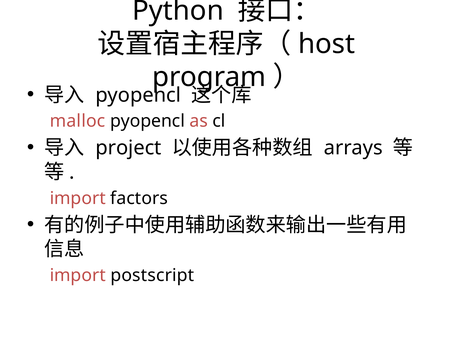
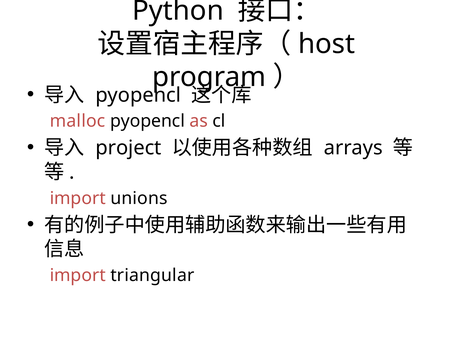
factors: factors -> unions
postscript: postscript -> triangular
